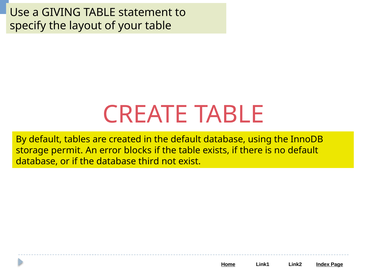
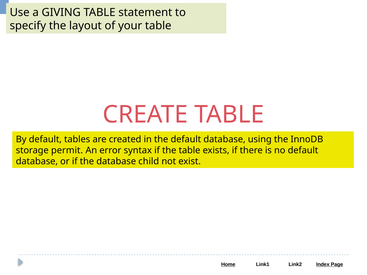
blocks: blocks -> syntax
third: third -> child
